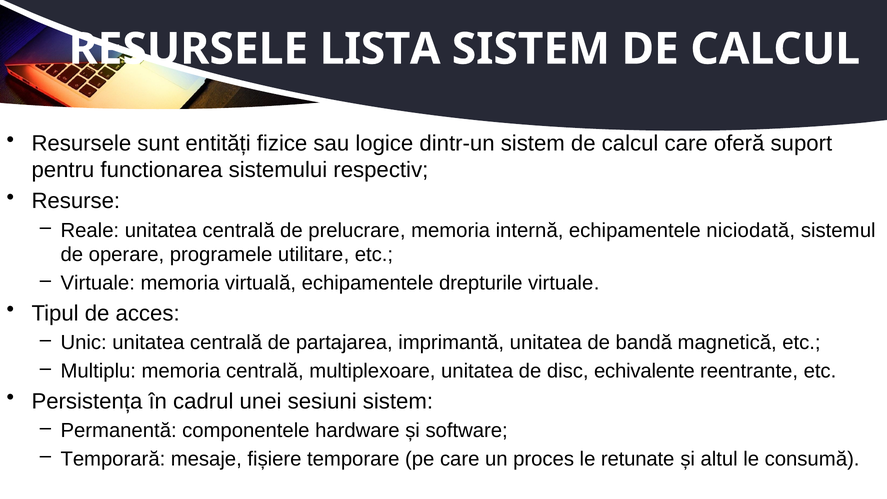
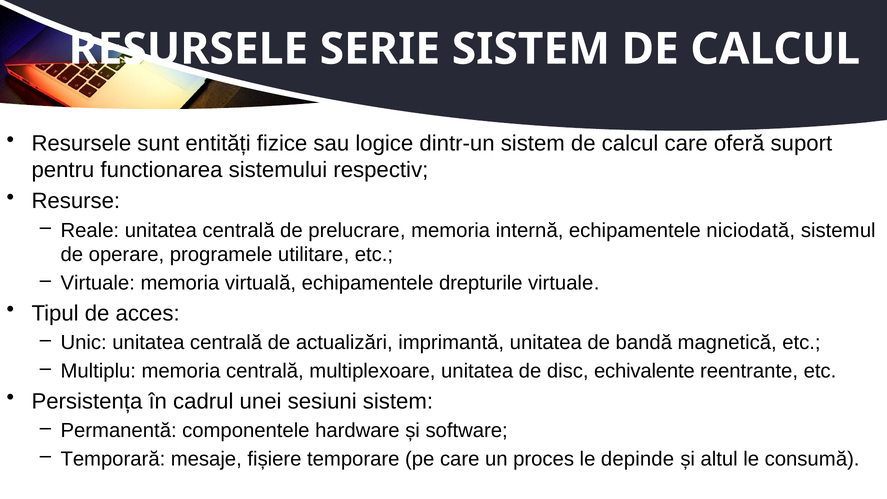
LISTA: LISTA -> SERIE
partajarea: partajarea -> actualizări
retunate: retunate -> depinde
